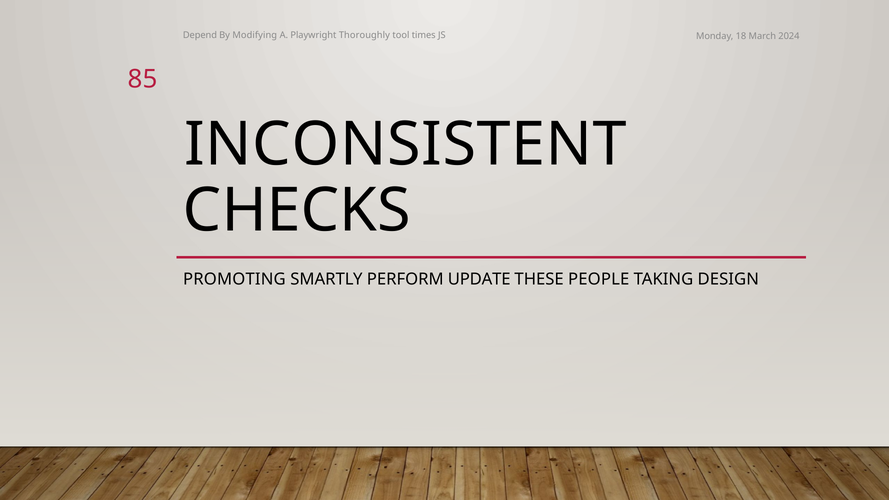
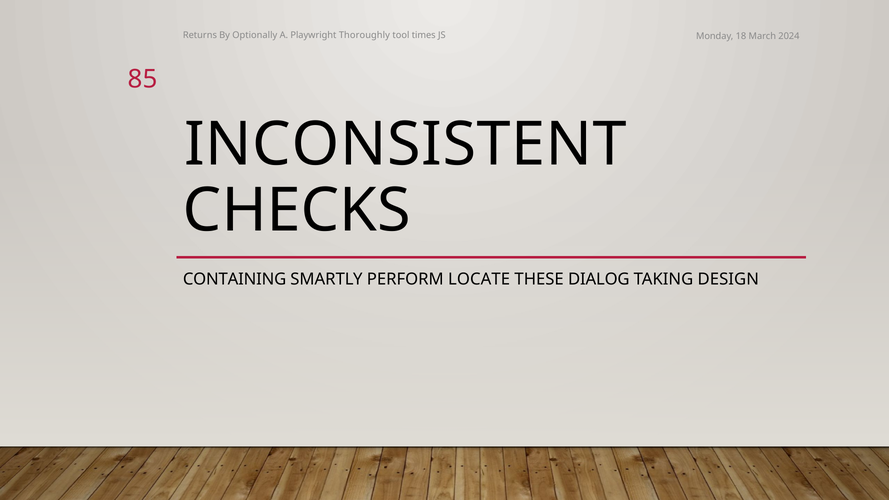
Depend: Depend -> Returns
Modifying: Modifying -> Optionally
PROMOTING: PROMOTING -> CONTAINING
UPDATE: UPDATE -> LOCATE
PEOPLE: PEOPLE -> DIALOG
